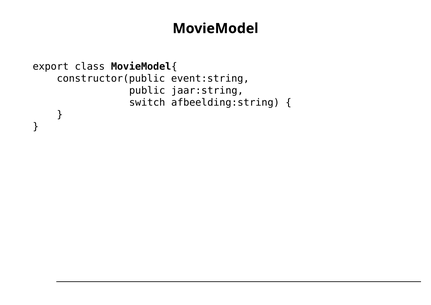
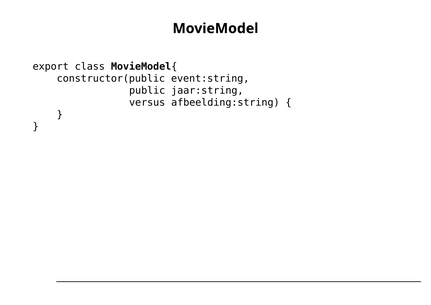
switch: switch -> versus
